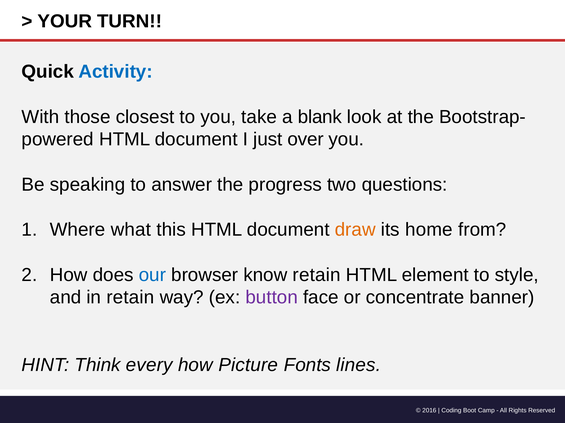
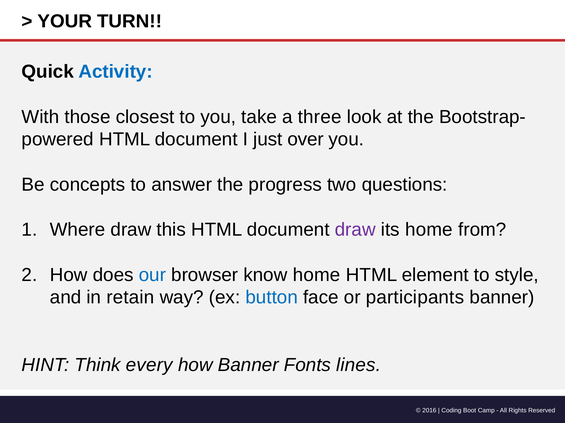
blank: blank -> three
speaking: speaking -> concepts
Where what: what -> draw
draw at (355, 230) colour: orange -> purple
know retain: retain -> home
button colour: purple -> blue
concentrate: concentrate -> participants
how Picture: Picture -> Banner
